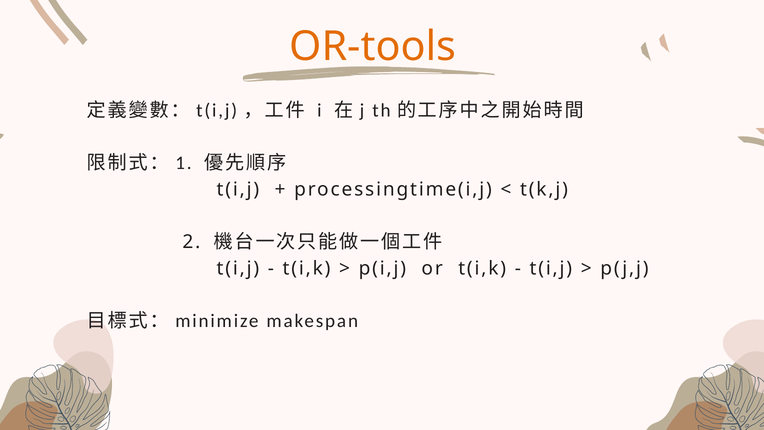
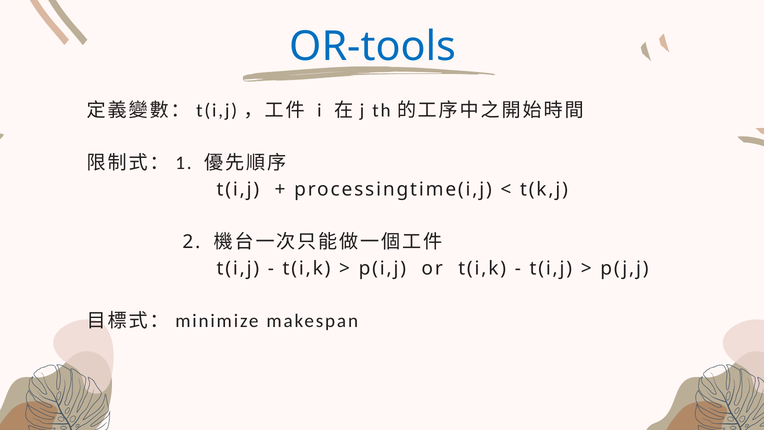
OR-tools colour: orange -> blue
